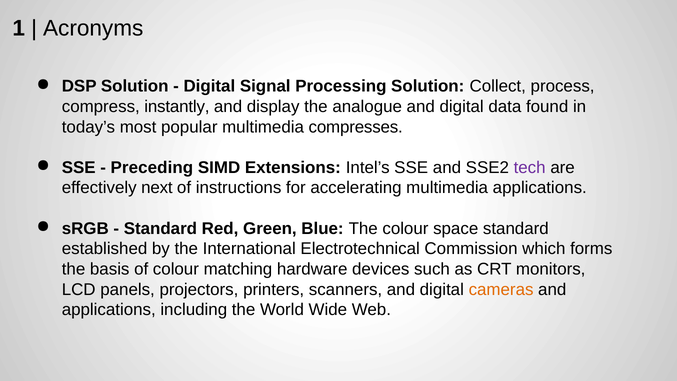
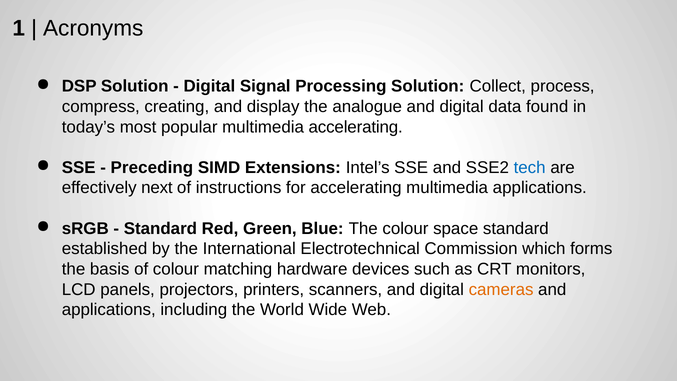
instantly: instantly -> creating
multimedia compresses: compresses -> accelerating
tech colour: purple -> blue
